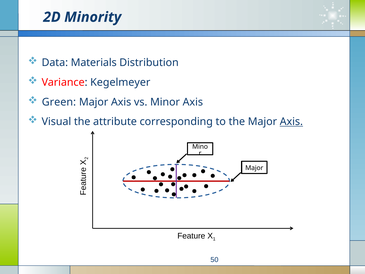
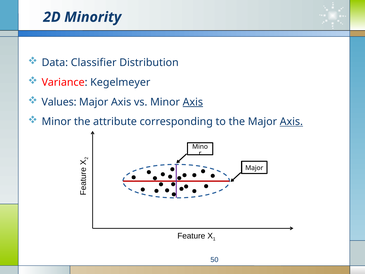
Materials: Materials -> Classifier
Green: Green -> Values
Axis at (193, 102) underline: none -> present
Visual at (56, 122): Visual -> Minor
